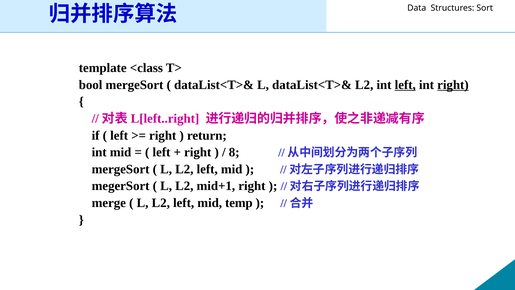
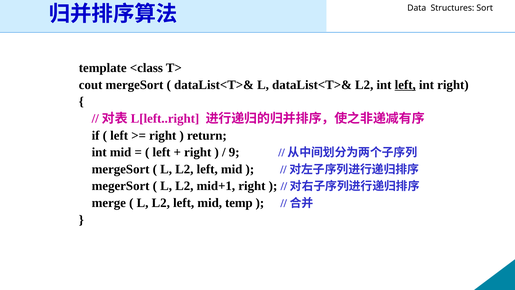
bool: bool -> cout
right at (453, 85) underline: present -> none
8: 8 -> 9
